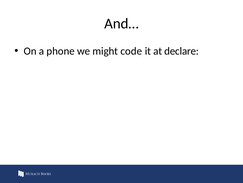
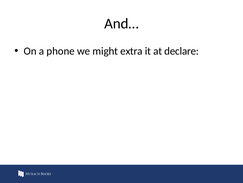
code: code -> extra
